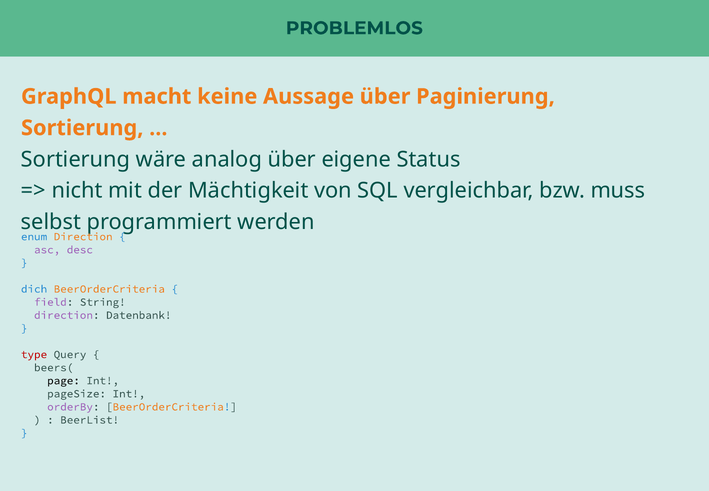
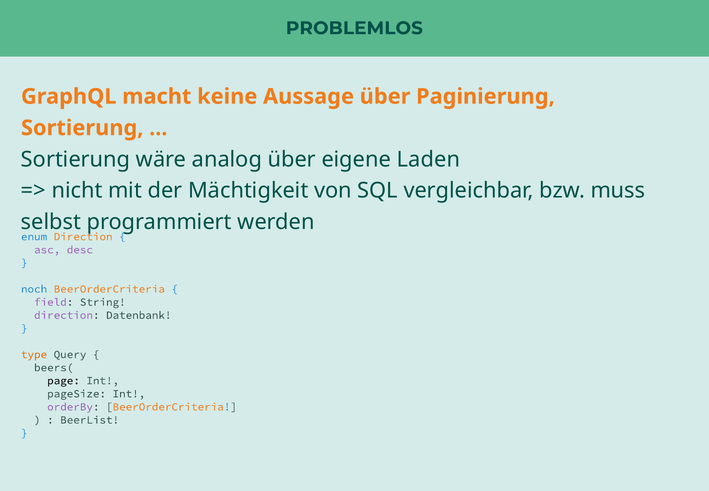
Status: Status -> Laden
dich: dich -> noch
type colour: red -> orange
